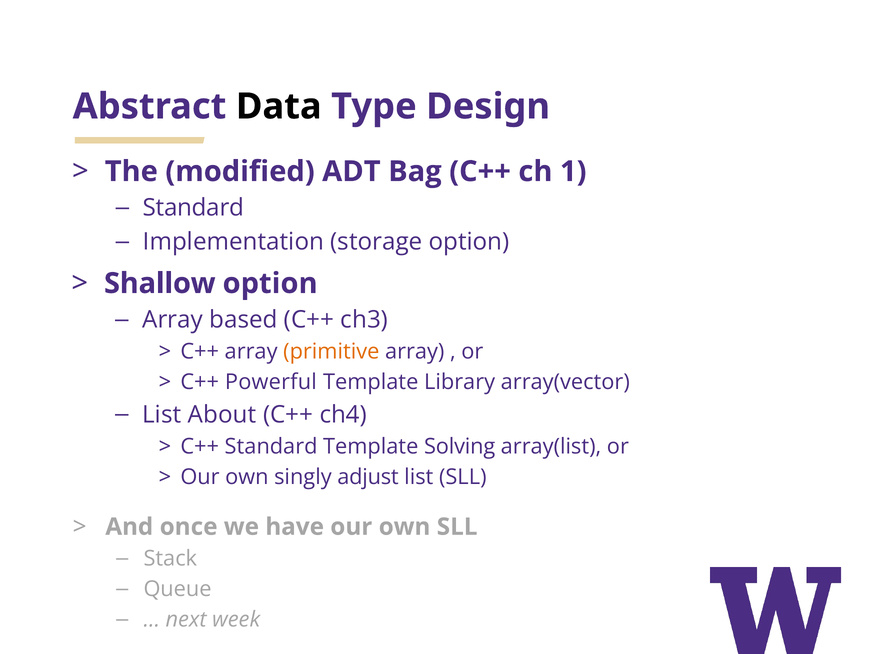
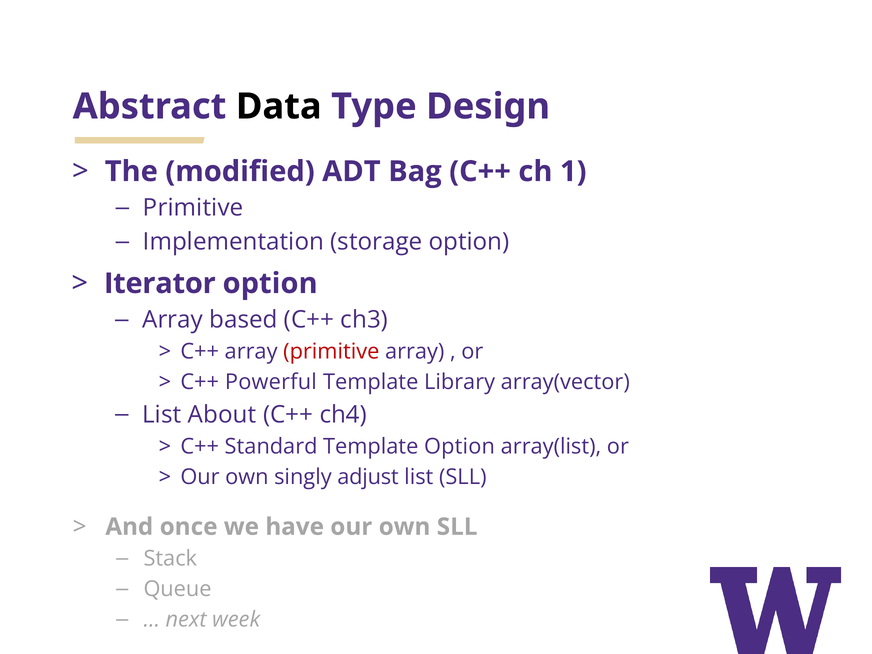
Standard at (193, 208): Standard -> Primitive
Shallow: Shallow -> Iterator
primitive at (331, 352) colour: orange -> red
Template Solving: Solving -> Option
